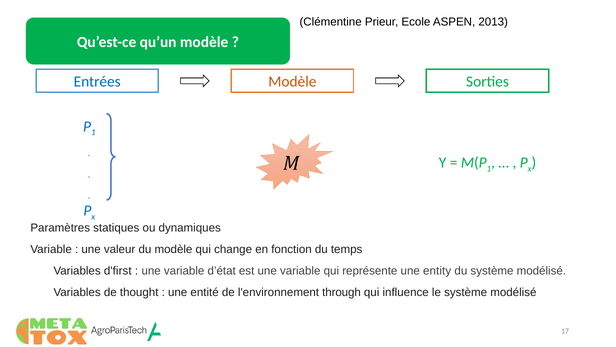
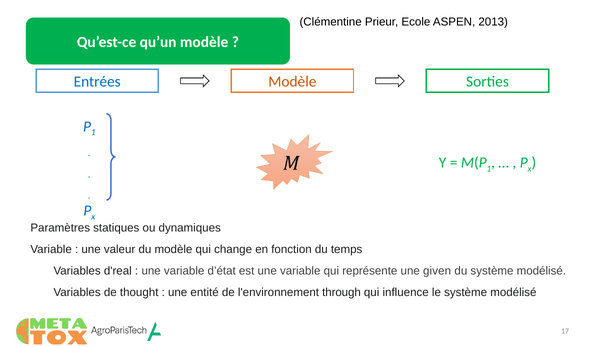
d'first: d'first -> d'real
entity: entity -> given
